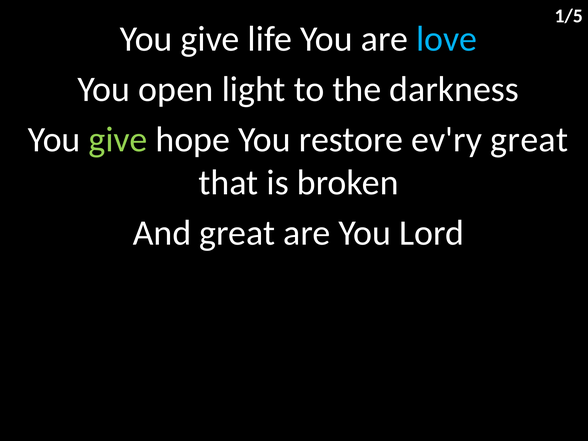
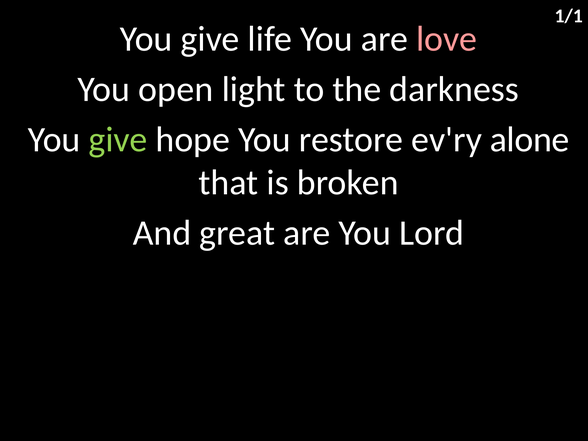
1/5: 1/5 -> 1/1
love colour: light blue -> pink
ev'ry great: great -> alone
